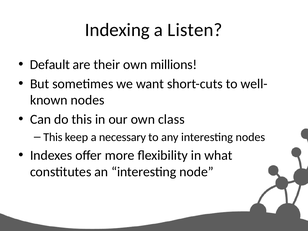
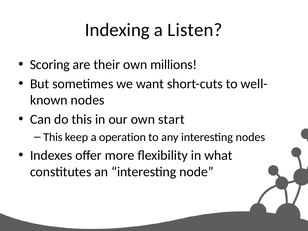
Default: Default -> Scoring
class: class -> start
necessary: necessary -> operation
